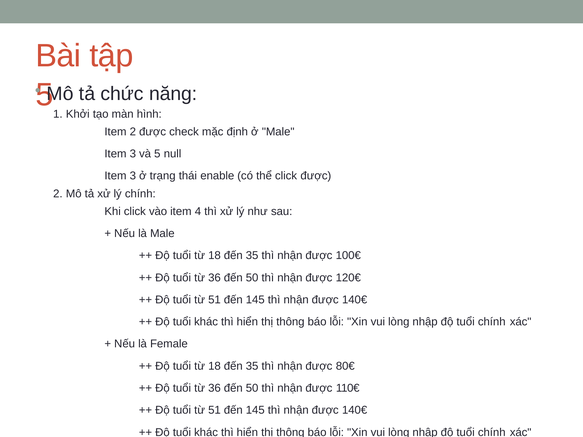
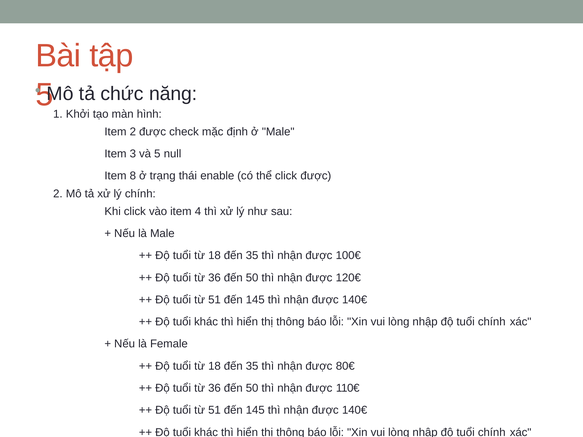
3 at (133, 176): 3 -> 8
